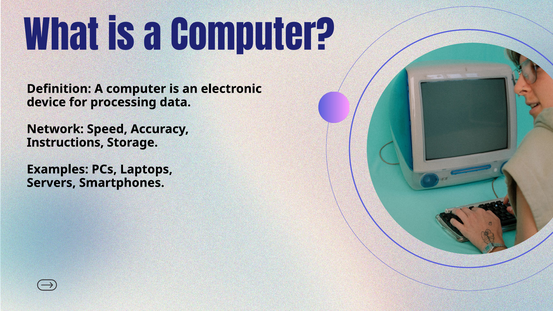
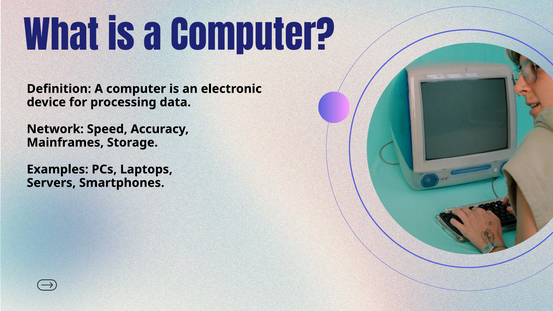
Instructions: Instructions -> Mainframes
